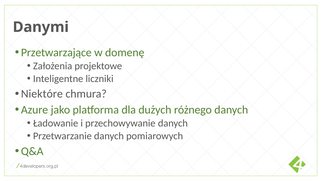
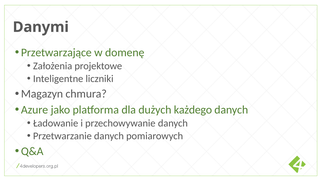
Niektóre: Niektóre -> Magazyn
różnego: różnego -> każdego
